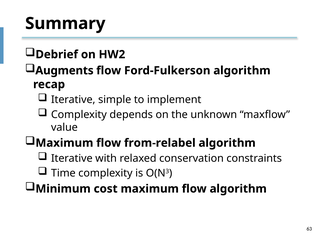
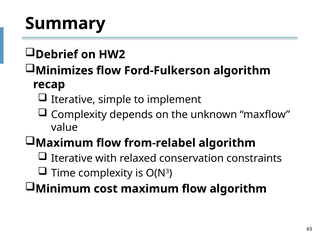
Augments: Augments -> Minimizes
